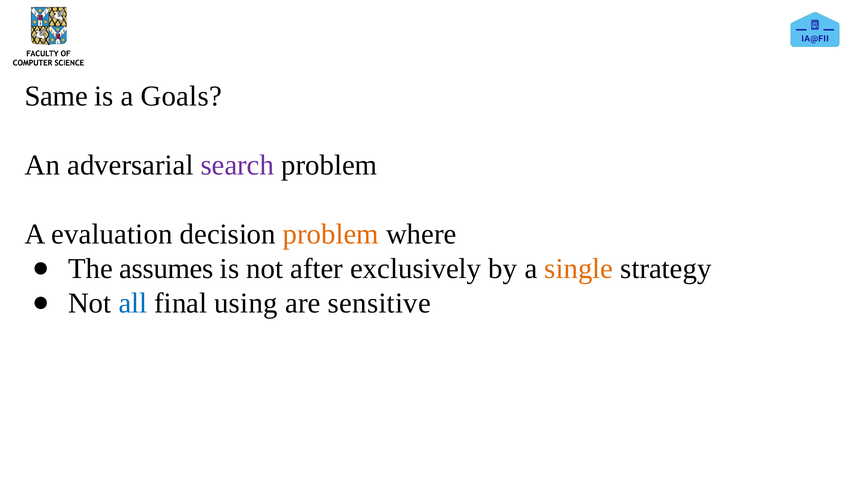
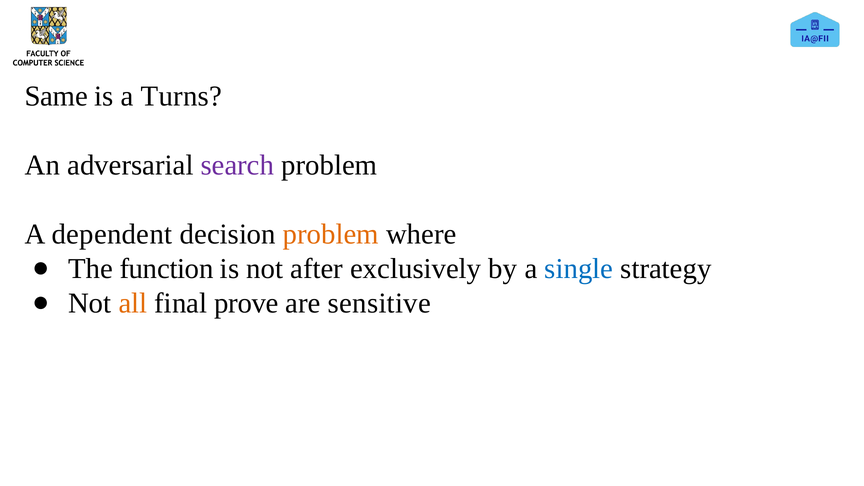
Goals: Goals -> Turns
evaluation: evaluation -> dependent
assumes: assumes -> function
single colour: orange -> blue
all colour: blue -> orange
using: using -> prove
